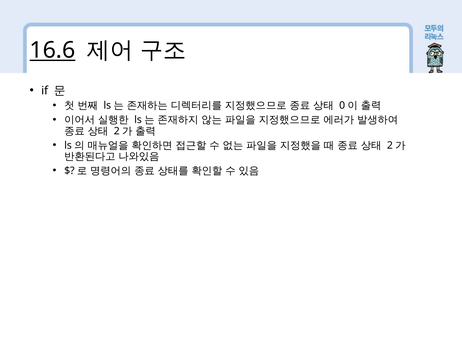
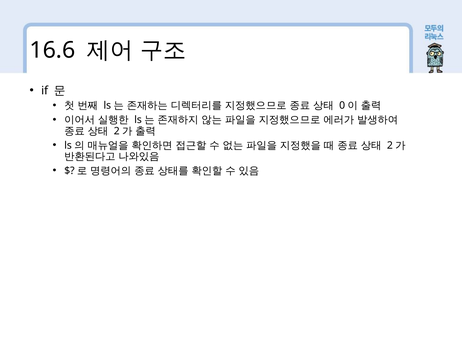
16.6 underline: present -> none
